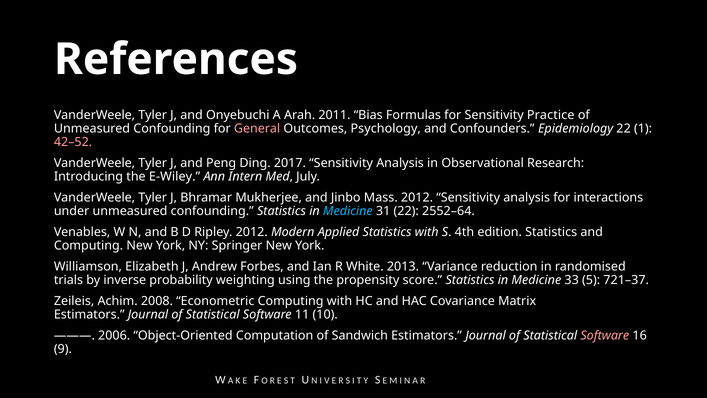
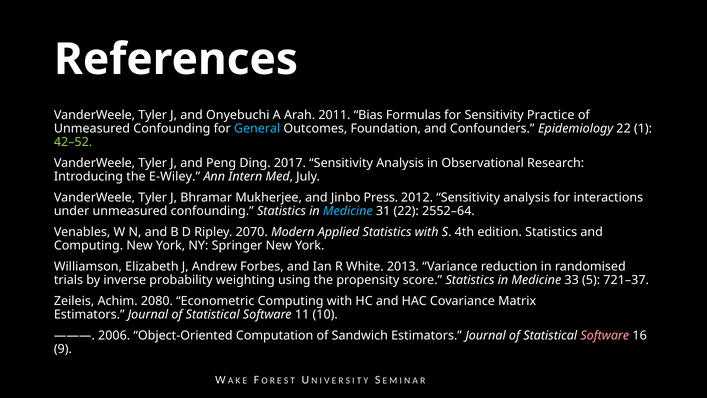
General colour: pink -> light blue
Psychology: Psychology -> Foundation
42–52 colour: pink -> light green
Mass: Mass -> Press
Ripley 2012: 2012 -> 2070
2008: 2008 -> 2080
